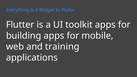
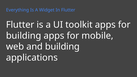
and training: training -> building
